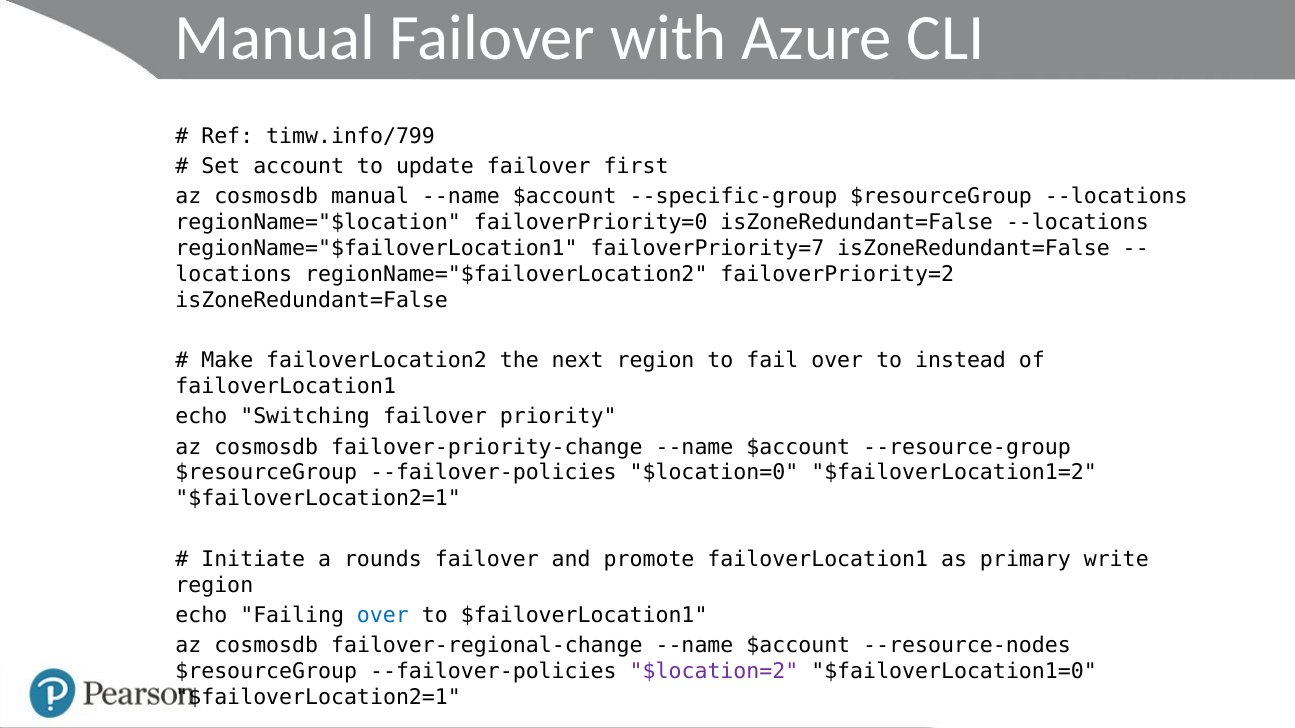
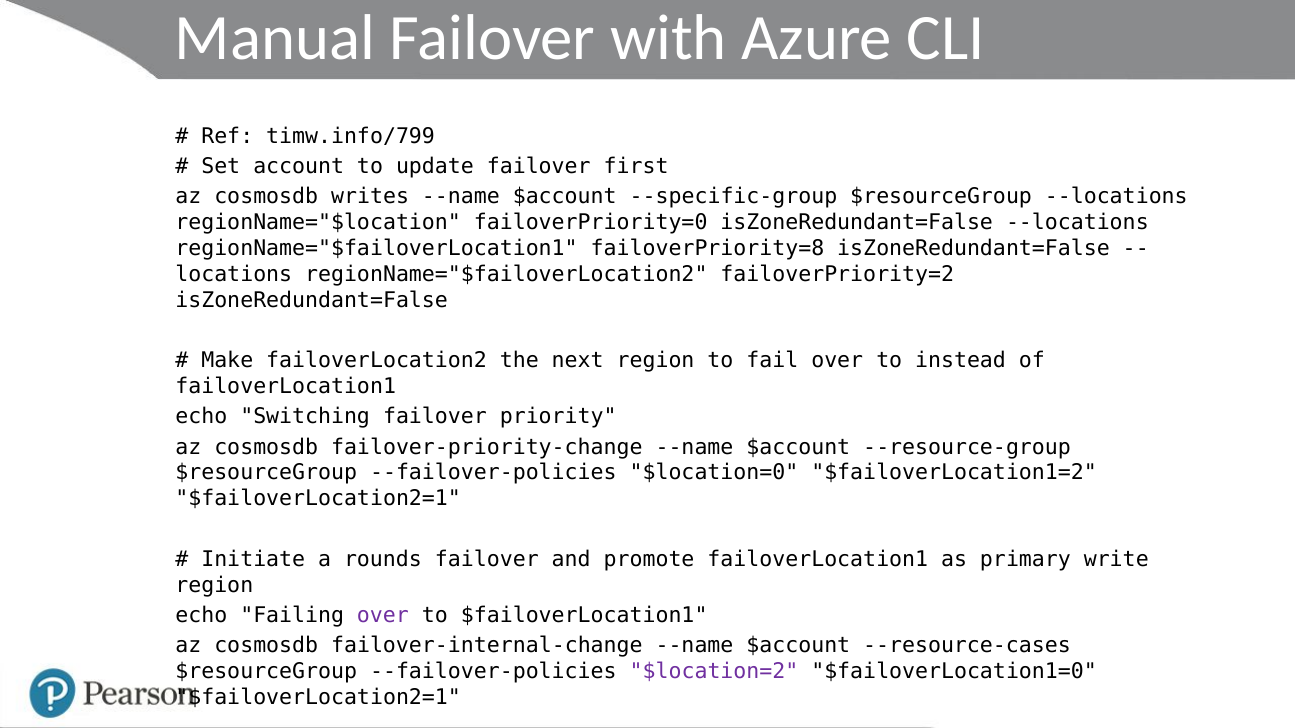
cosmosdb manual: manual -> writes
failoverPriority=7: failoverPriority=7 -> failoverPriority=8
over at (383, 616) colour: blue -> purple
failover-regional-change: failover-regional-change -> failover-internal-change
--resource-nodes: --resource-nodes -> --resource-cases
